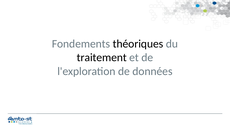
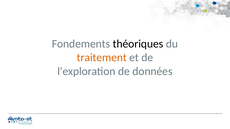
traitement colour: black -> orange
